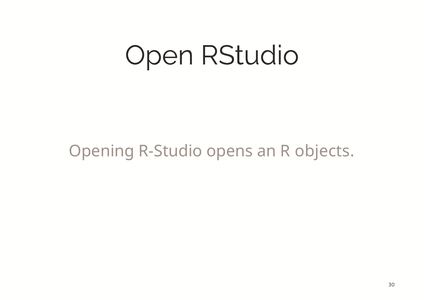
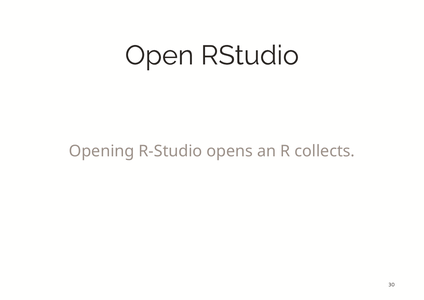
objects: objects -> collects
